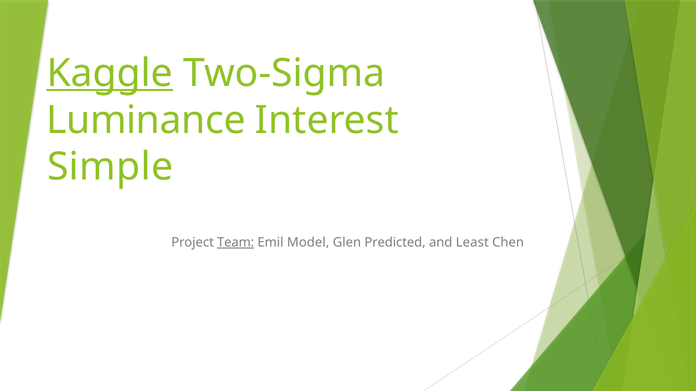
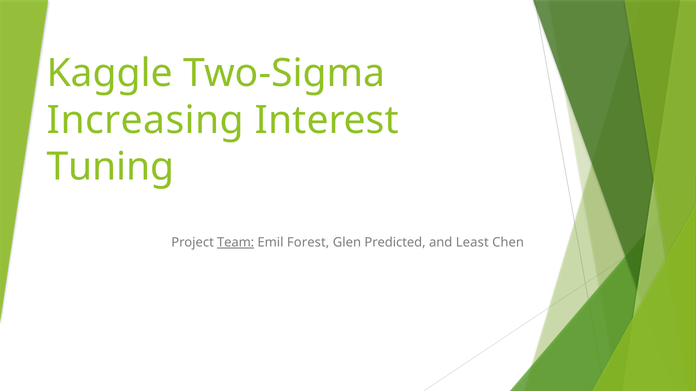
Kaggle underline: present -> none
Luminance: Luminance -> Increasing
Simple: Simple -> Tuning
Model: Model -> Forest
